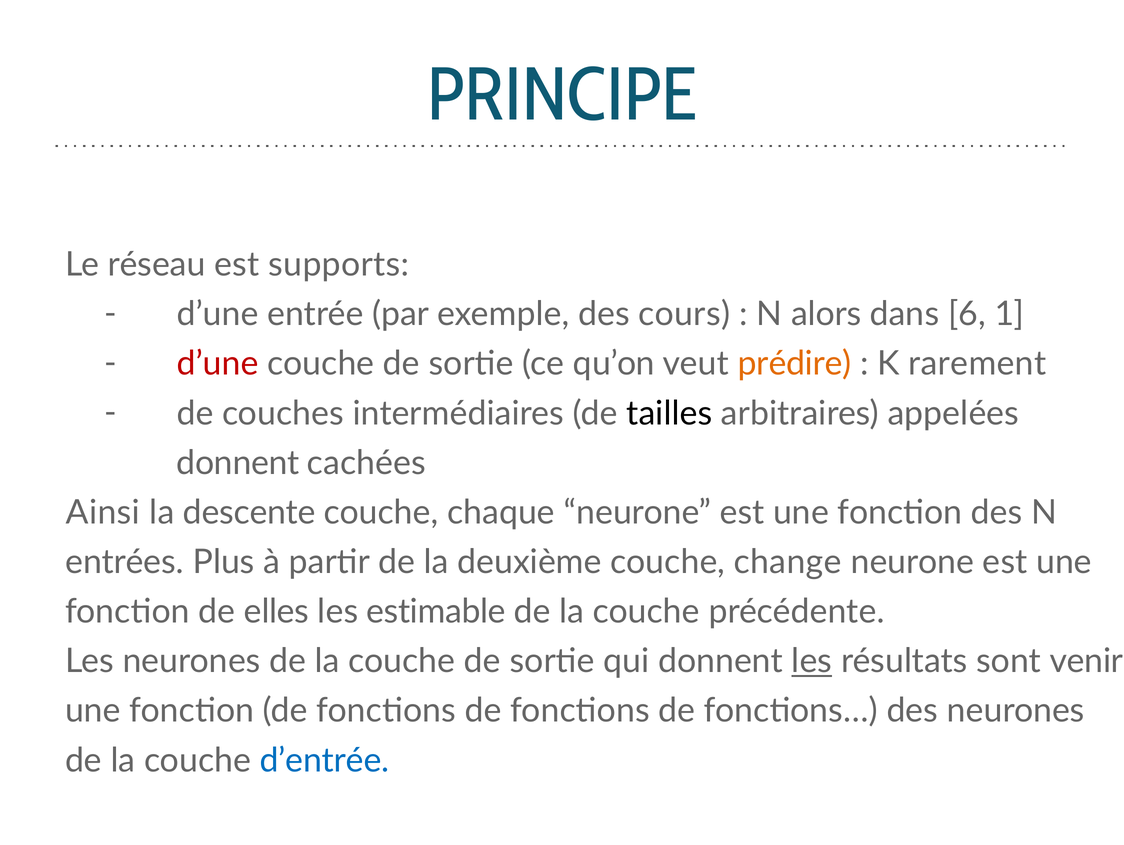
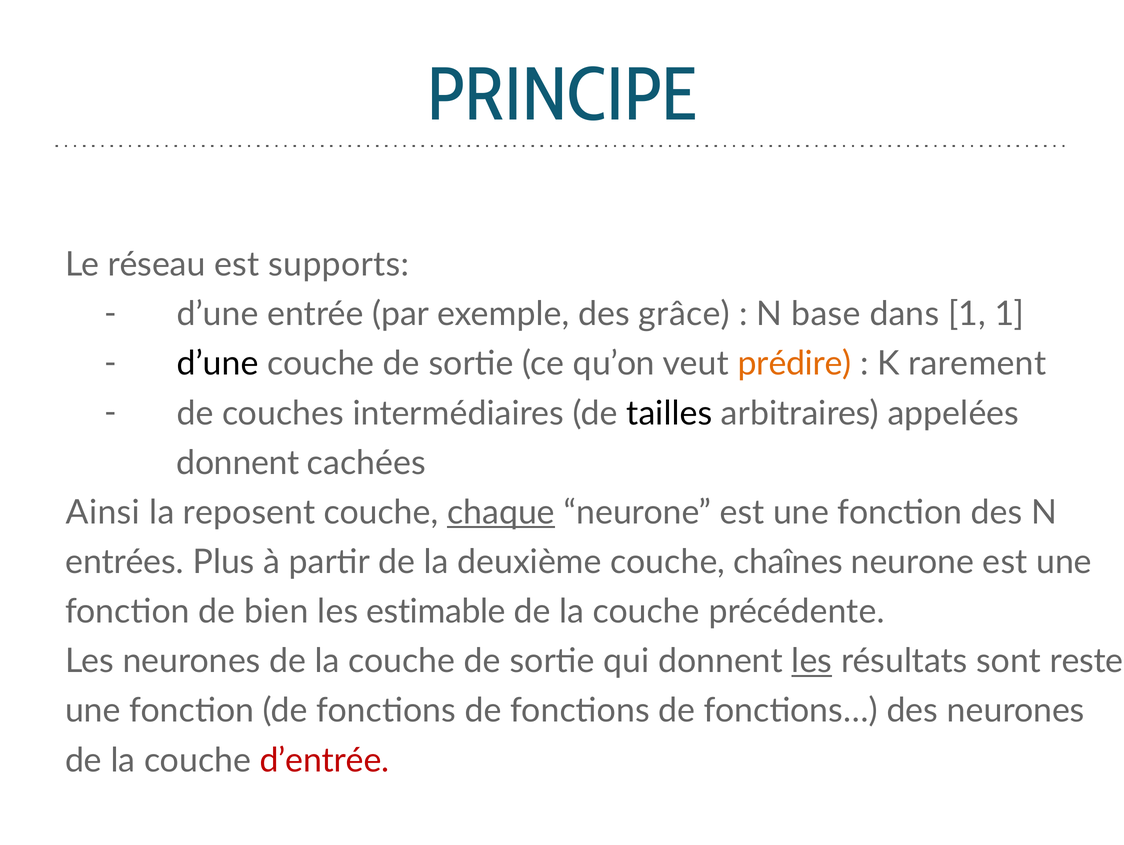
cours: cours -> grâce
alors: alors -> base
dans 6: 6 -> 1
d’une at (218, 364) colour: red -> black
descente: descente -> reposent
chaque underline: none -> present
change: change -> chaînes
elles: elles -> bien
venir: venir -> reste
d’entrée colour: blue -> red
